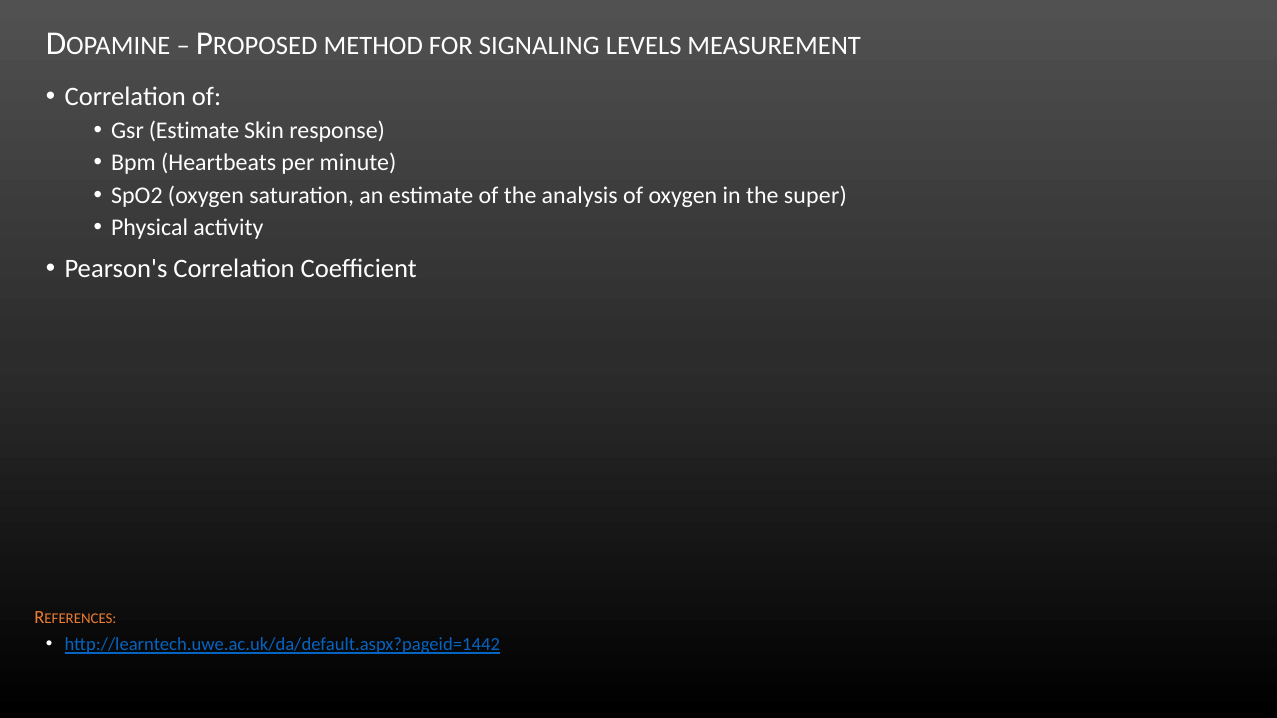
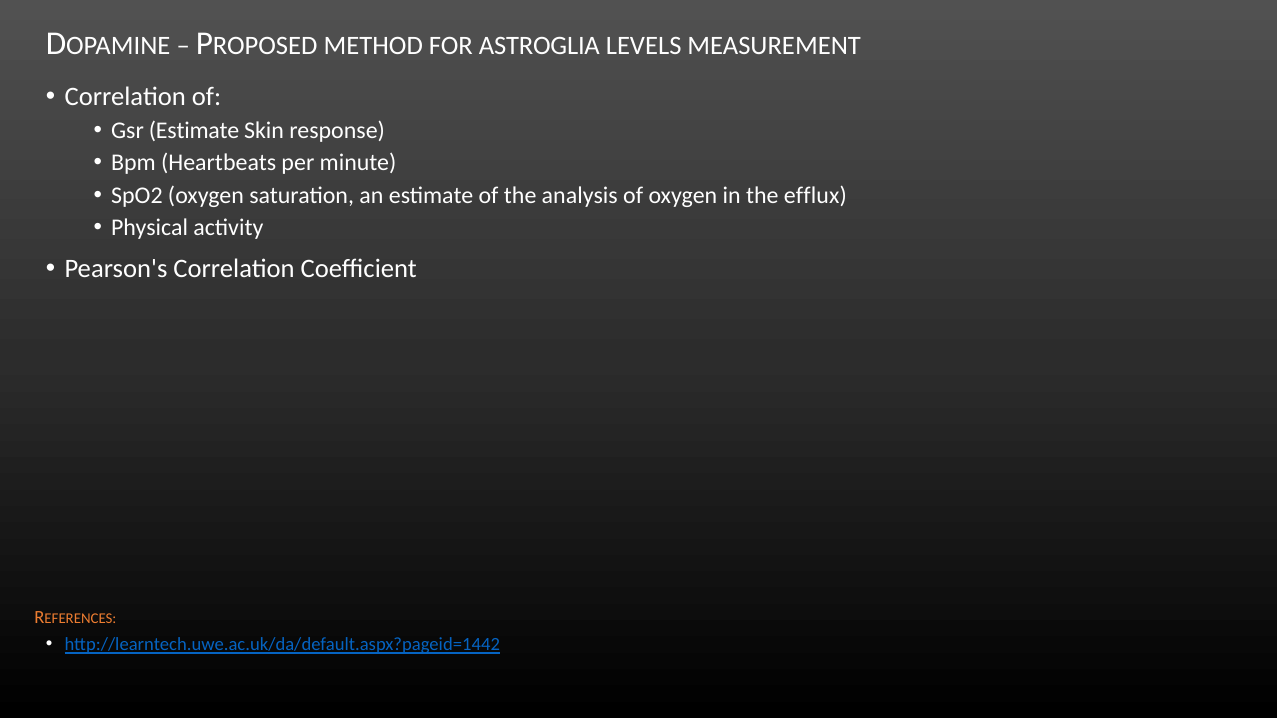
SIGNALING: SIGNALING -> ASTROGLIA
super: super -> efflux
